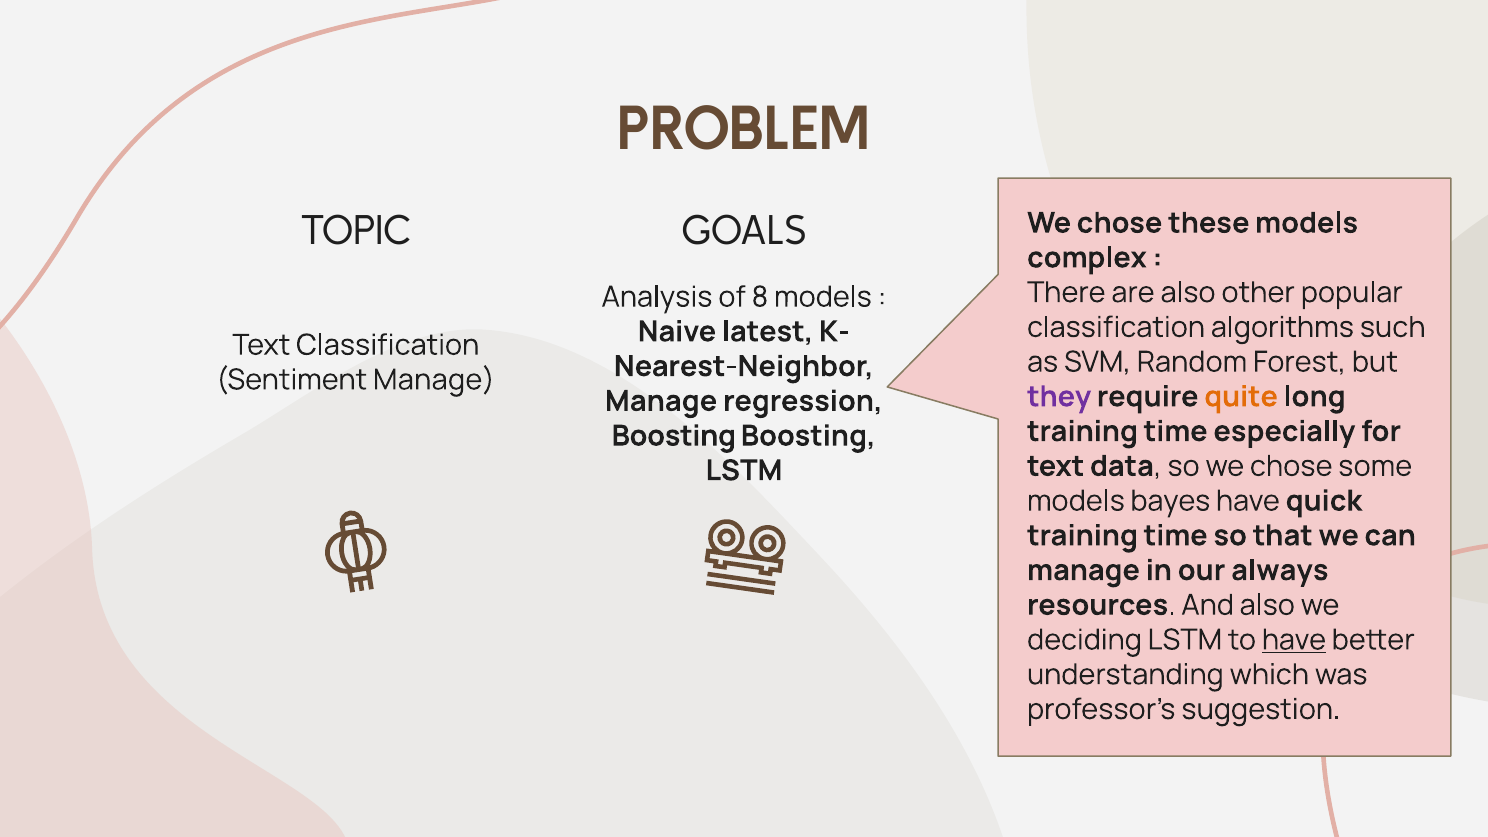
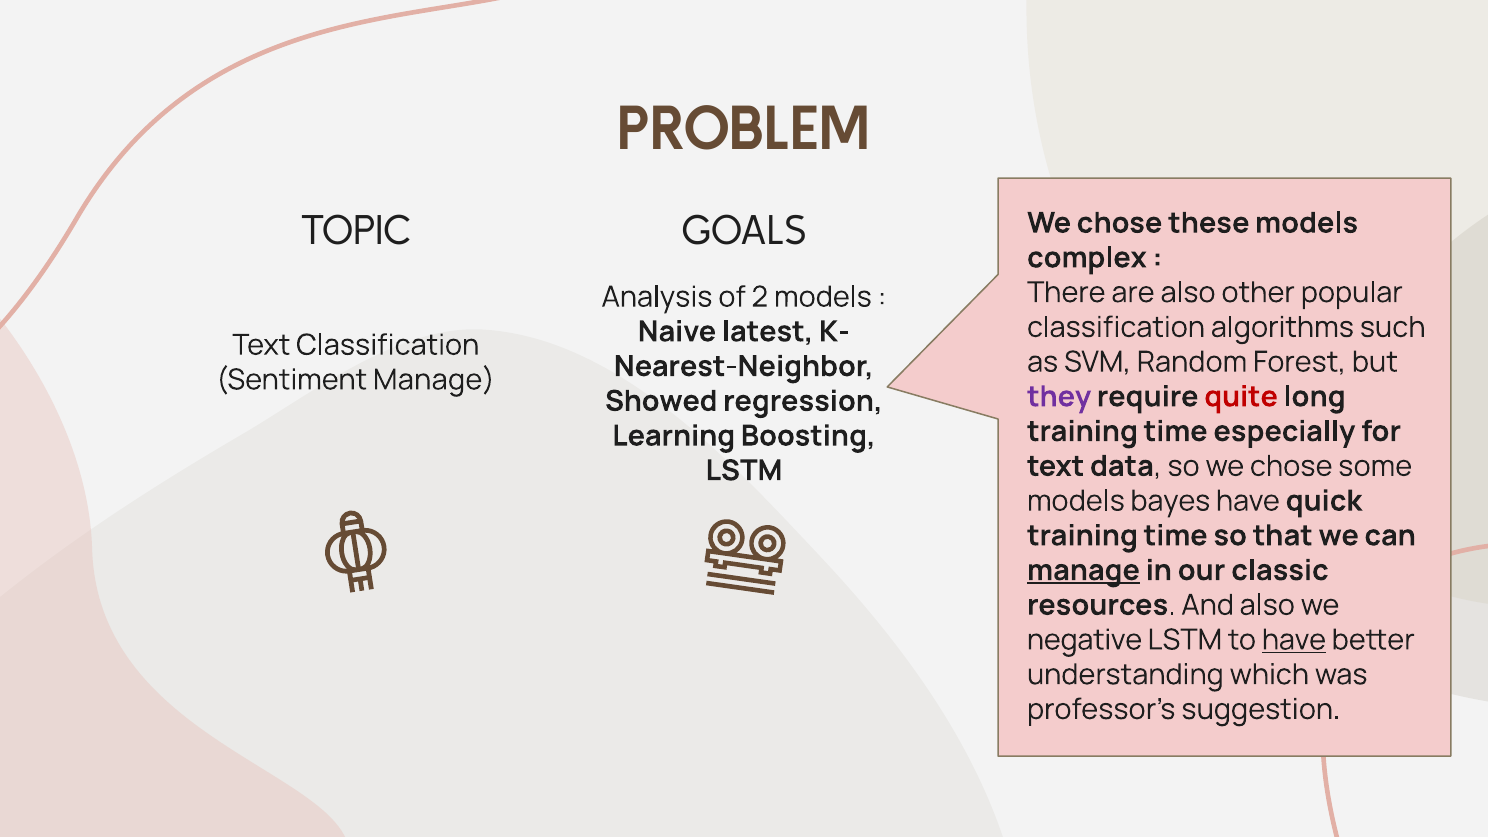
8: 8 -> 2
quite colour: orange -> red
Manage at (661, 401): Manage -> Showed
Boosting at (674, 436): Boosting -> Learning
manage at (1083, 570) underline: none -> present
always: always -> classic
deciding: deciding -> negative
